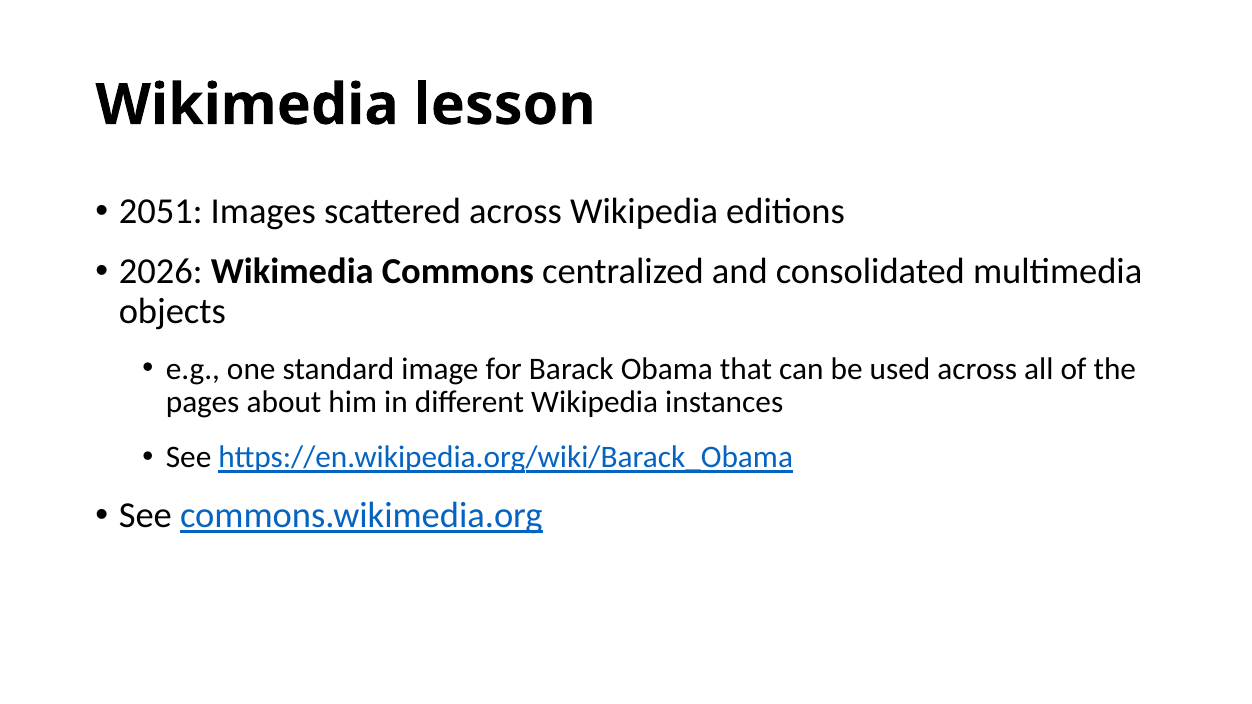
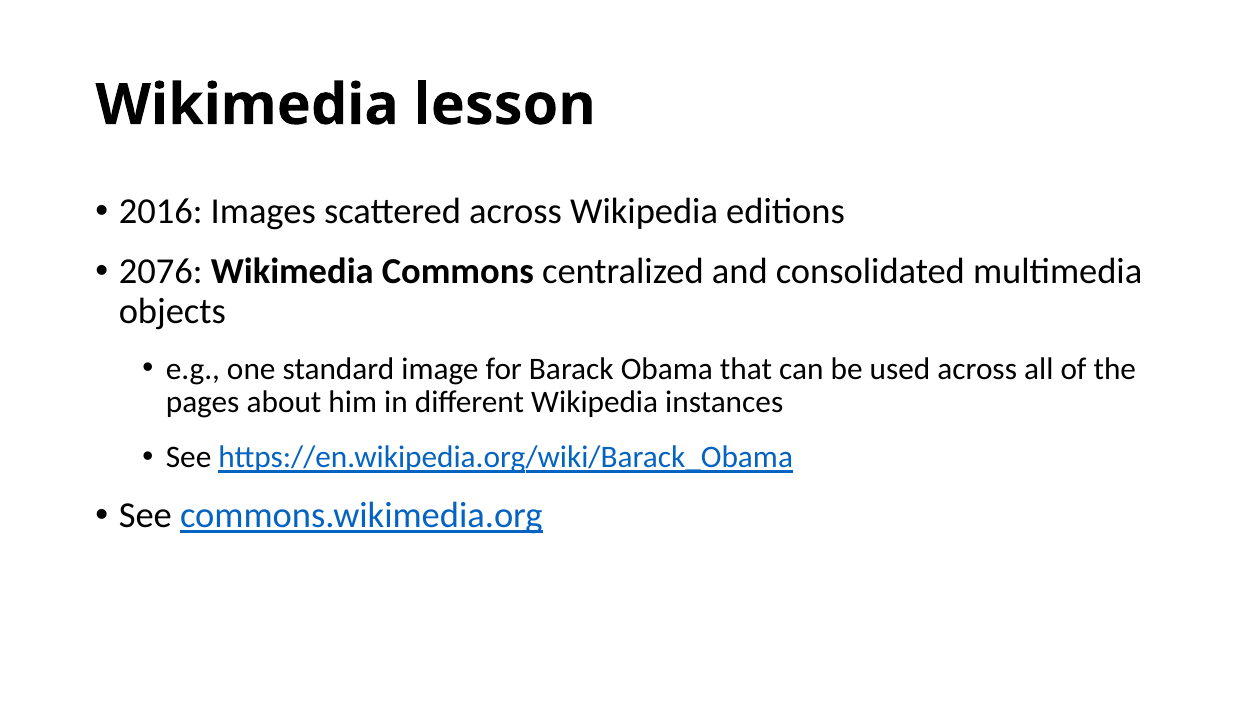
2051: 2051 -> 2016
2026: 2026 -> 2076
